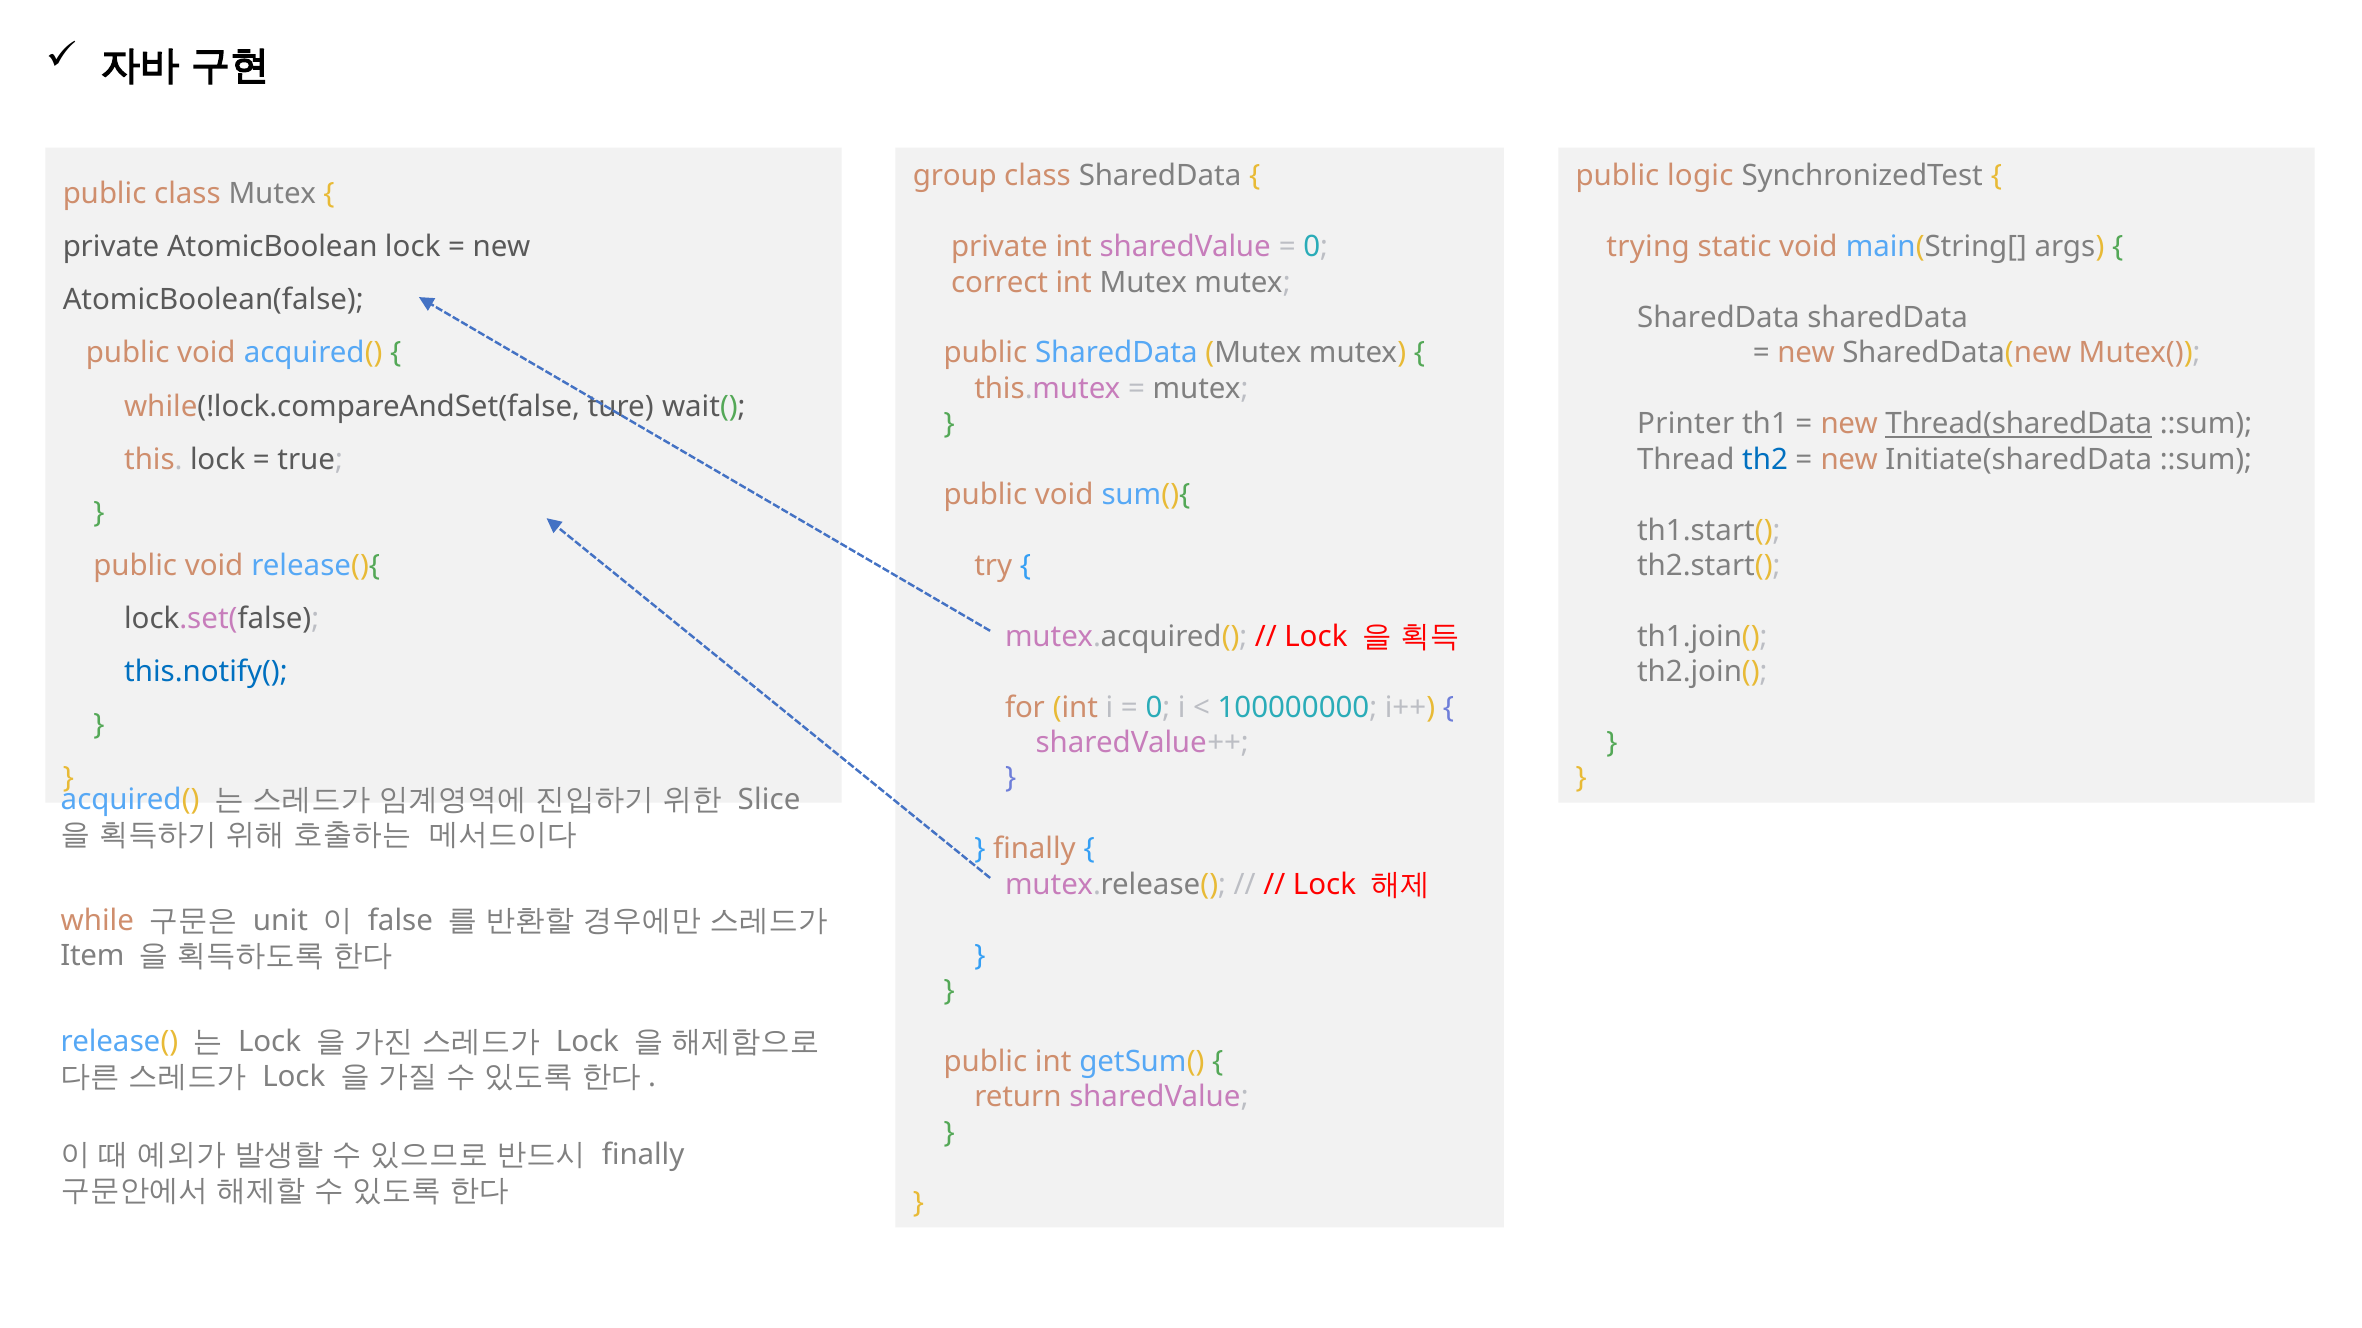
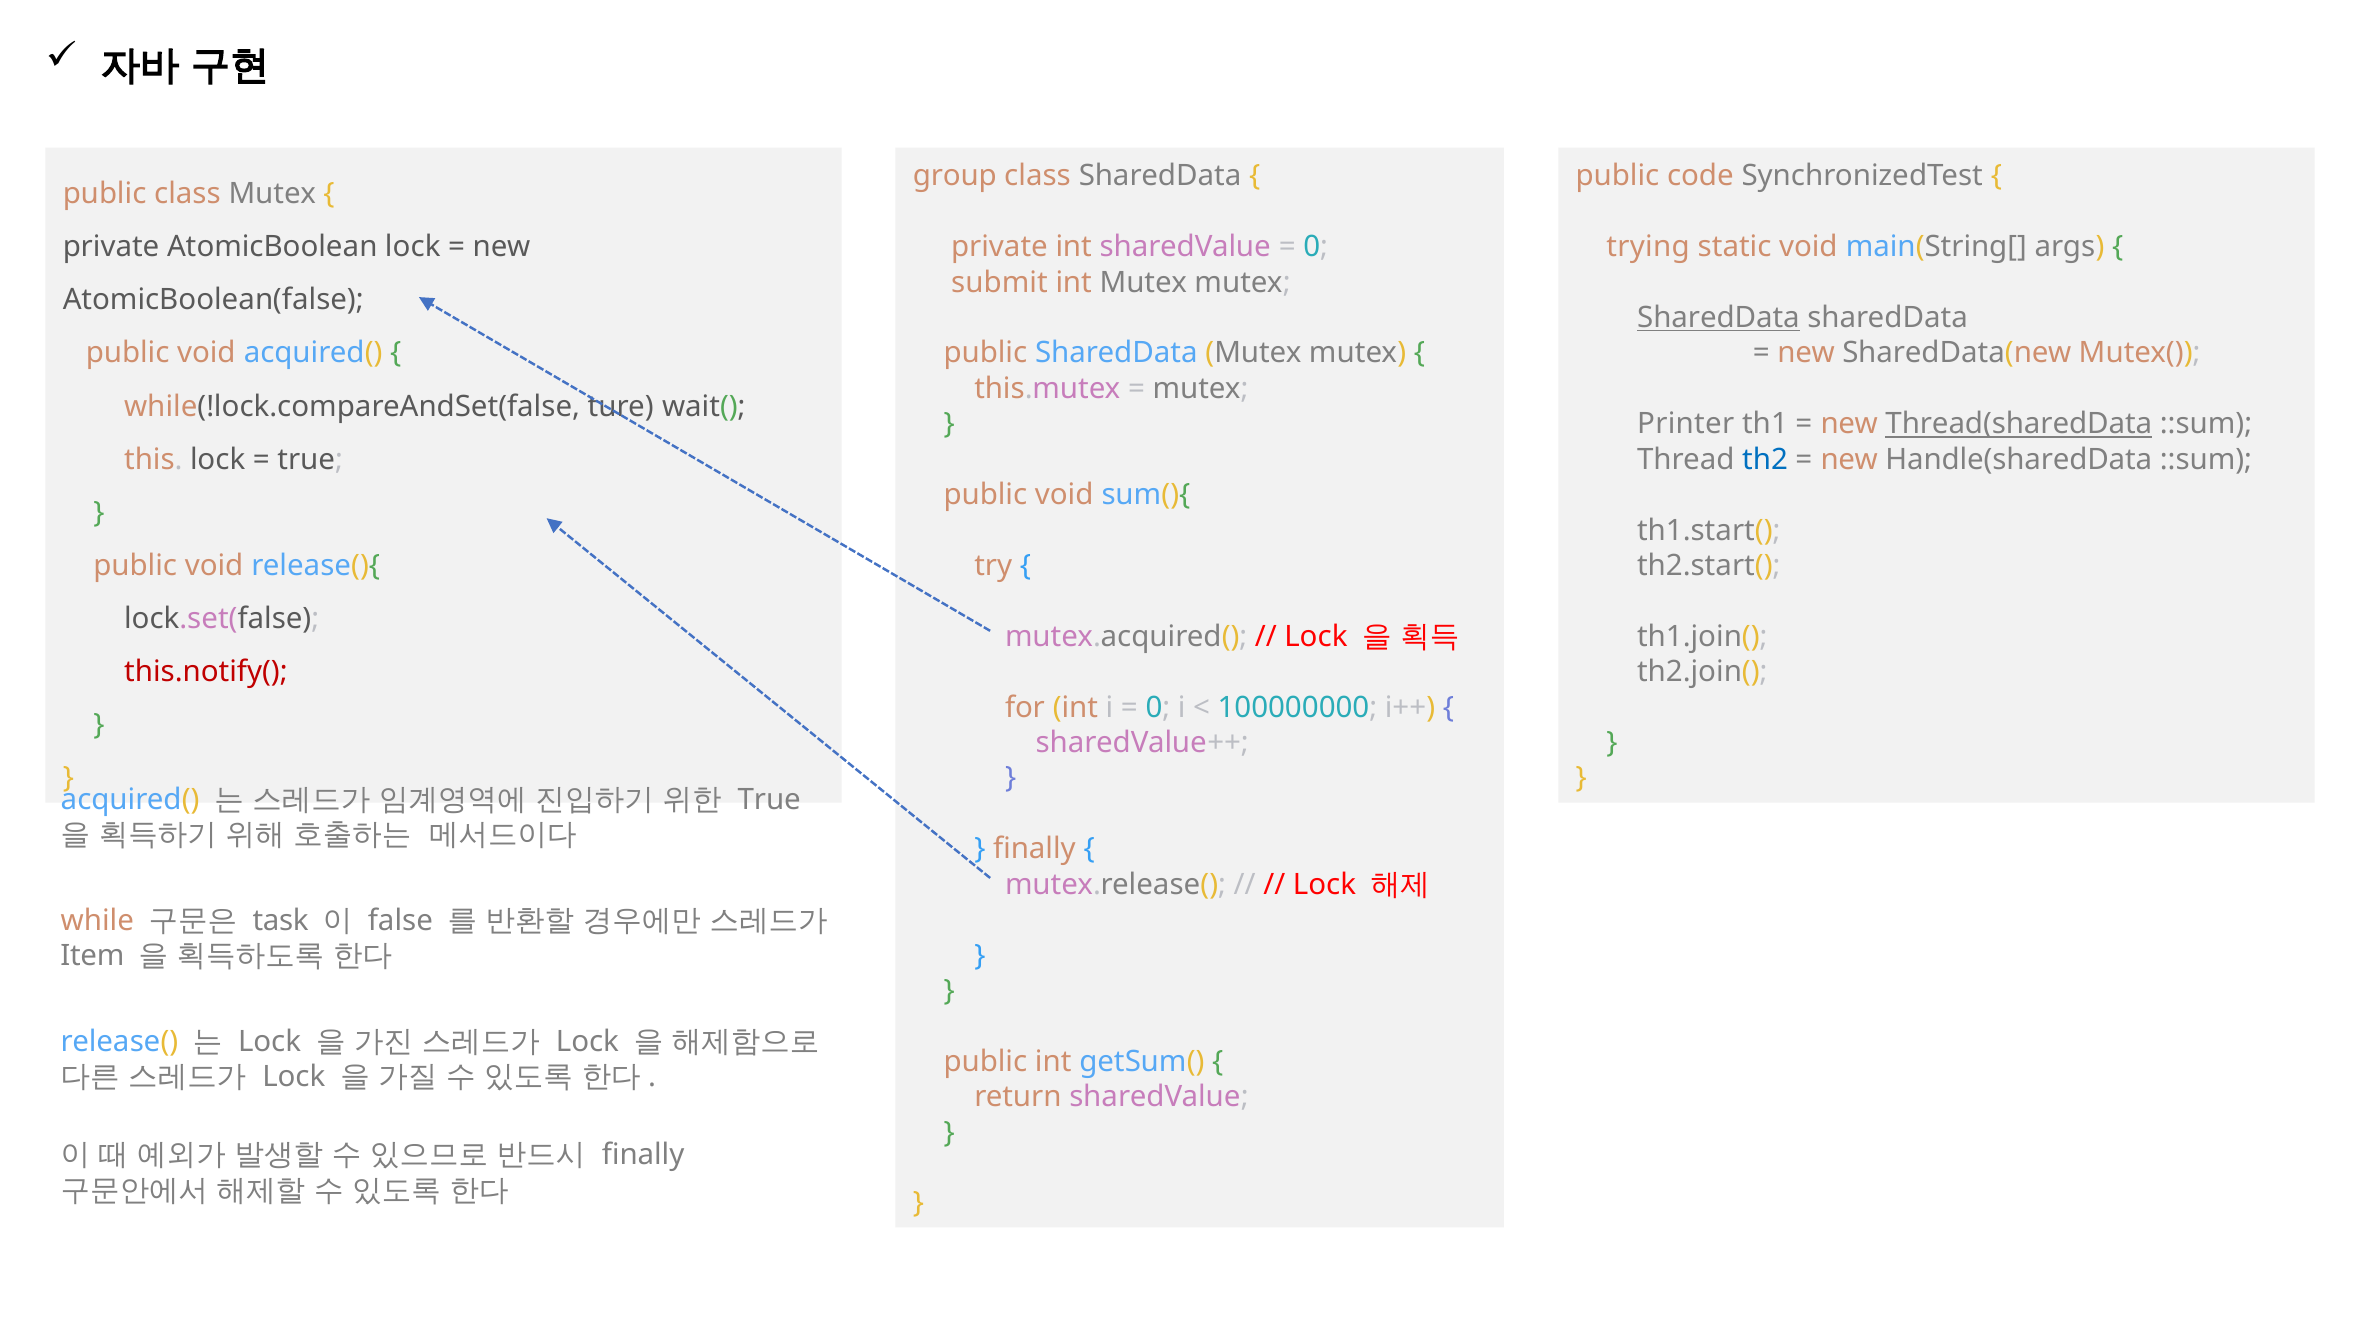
logic: logic -> code
correct: correct -> submit
SharedData at (1718, 318) underline: none -> present
Initiate(sharedData: Initiate(sharedData -> Handle(sharedData
this.notify( colour: blue -> red
Slice at (769, 800): Slice -> True
unit: unit -> task
